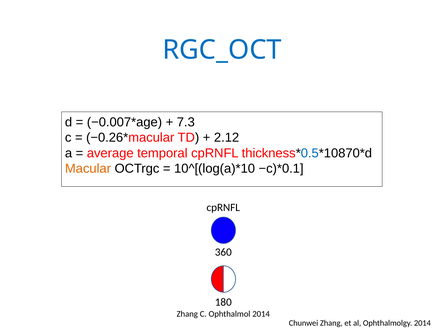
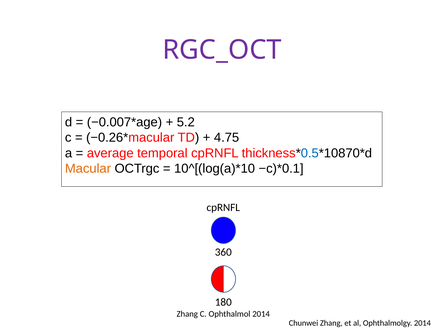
RGC_OCT colour: blue -> purple
7.3: 7.3 -> 5.2
2.12: 2.12 -> 4.75
